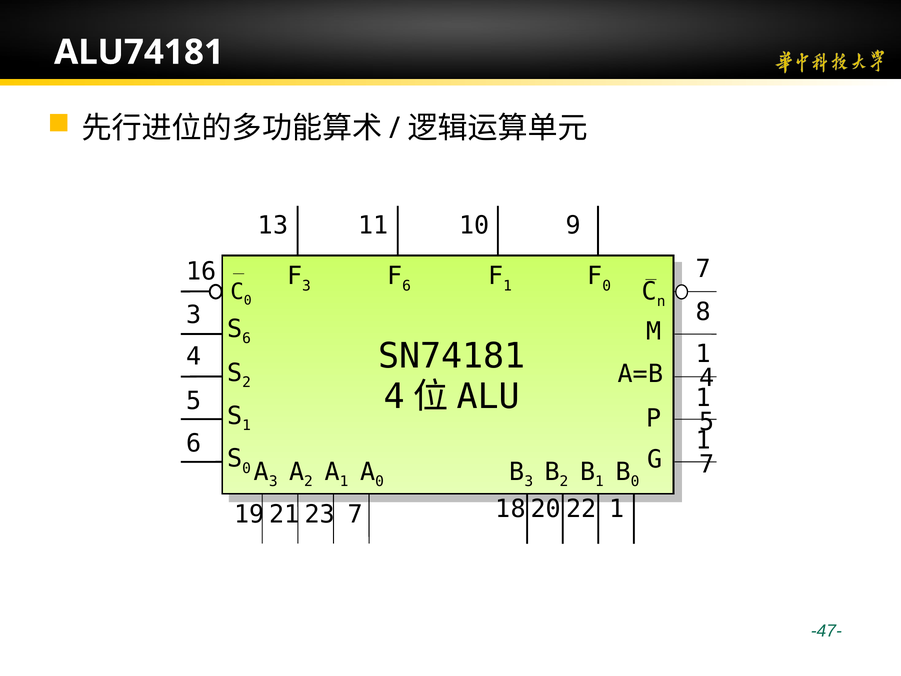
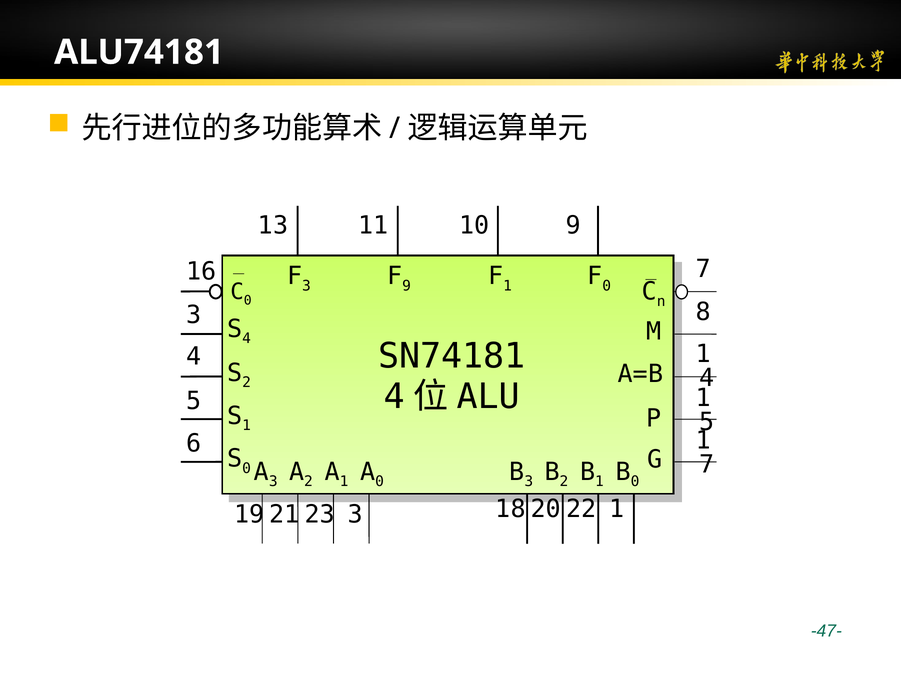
6 at (406, 286): 6 -> 9
6 at (247, 339): 6 -> 4
7 at (355, 514): 7 -> 3
